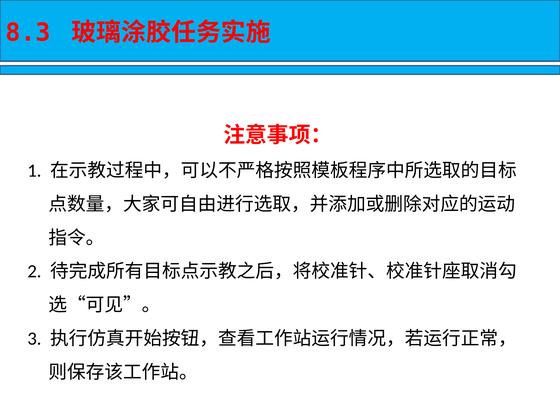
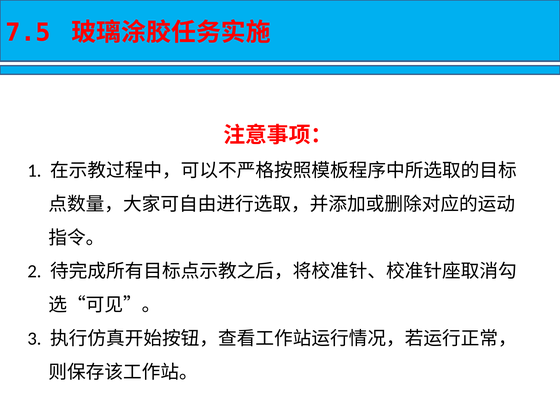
8.3: 8.3 -> 7.5
